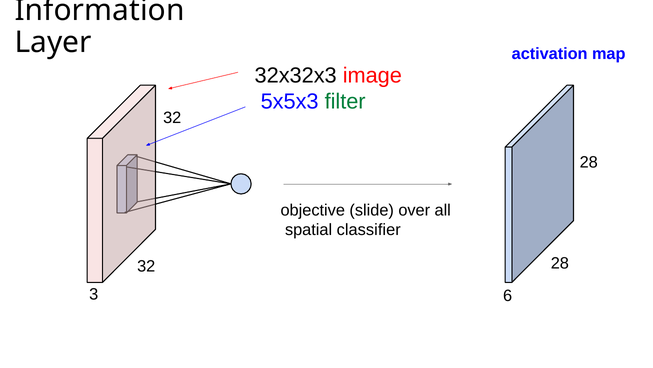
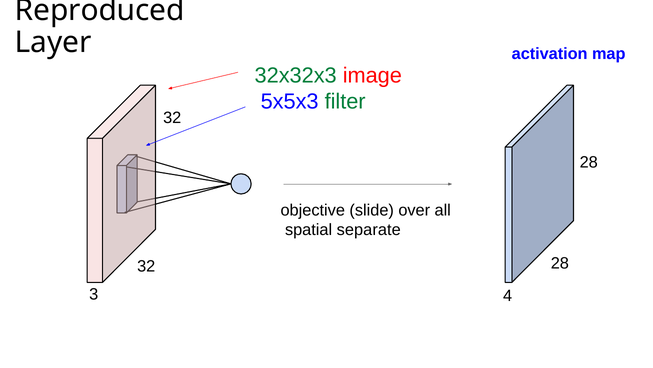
Information: Information -> Reproduced
32x32x3 colour: black -> green
classifier: classifier -> separate
6: 6 -> 4
